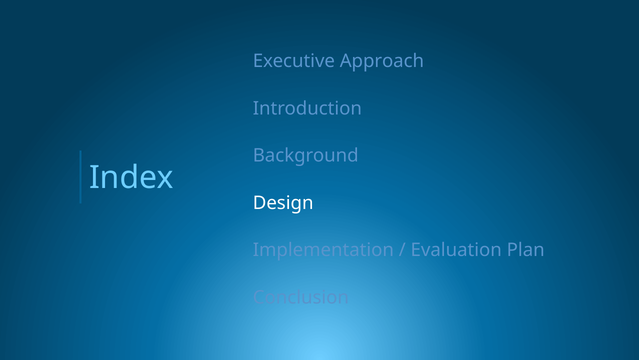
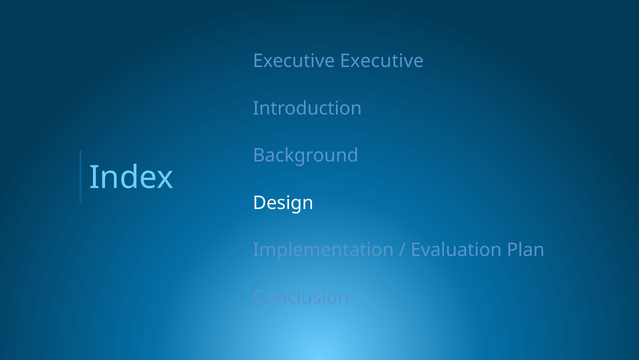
Executive Approach: Approach -> Executive
